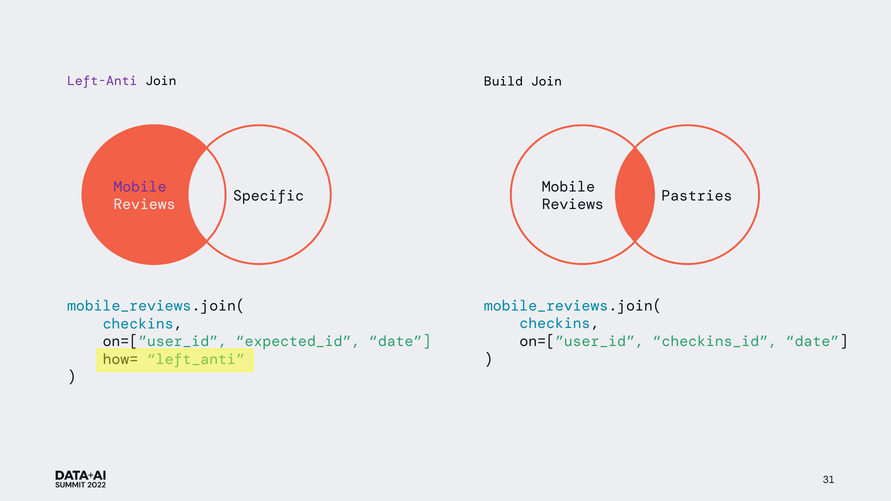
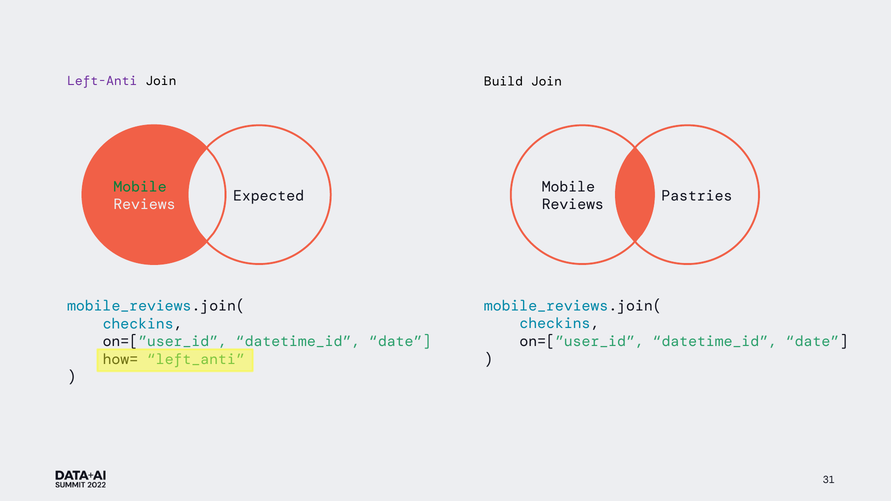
Mobile at (140, 187) colour: purple -> green
Specific: Specific -> Expected
expected_id at (298, 342): expected_id -> datetime_id
checkins_id at (715, 342): checkins_id -> datetime_id
